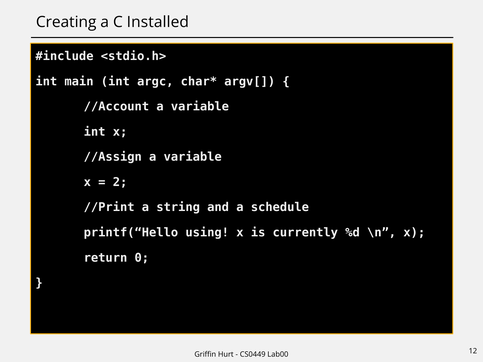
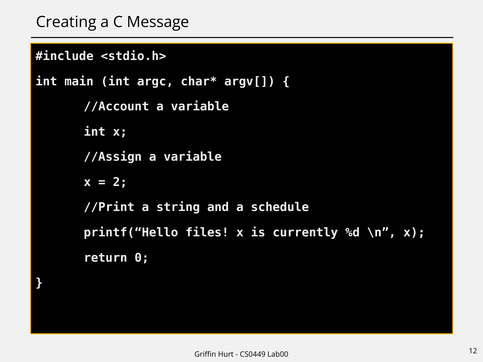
Installed: Installed -> Message
using: using -> files
